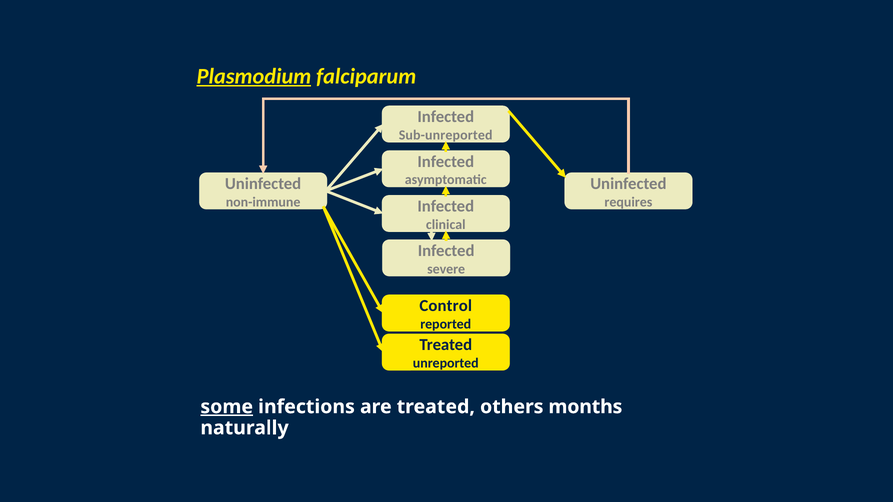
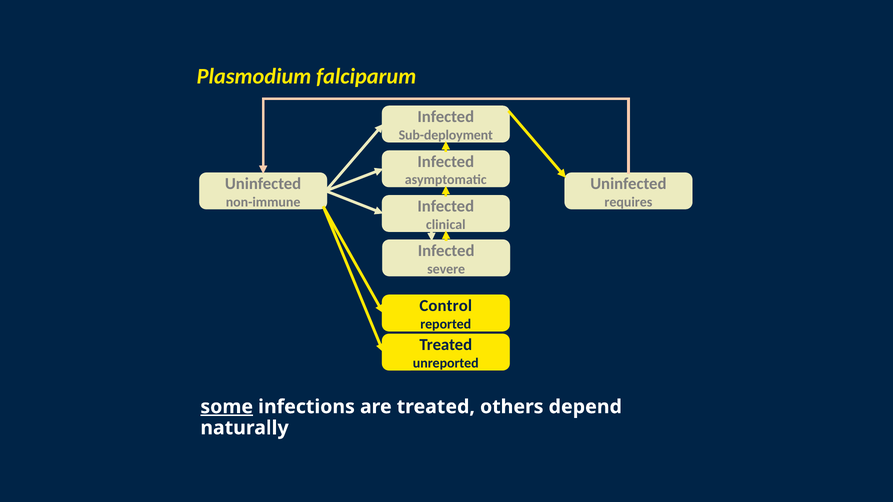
Plasmodium underline: present -> none
Sub-unreported: Sub-unreported -> Sub-deployment
months: months -> depend
